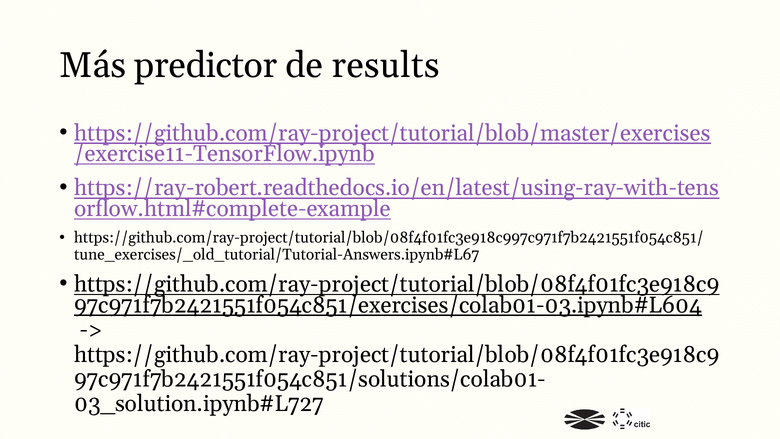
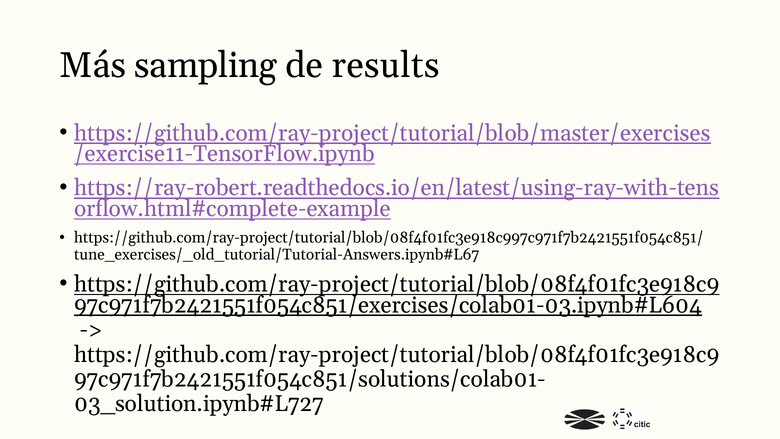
predictor: predictor -> sampling
